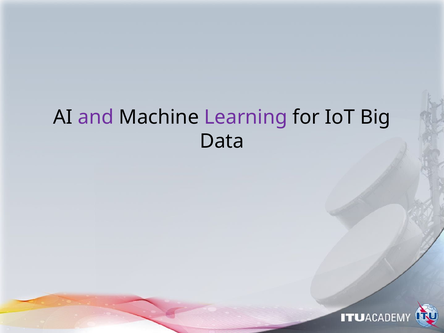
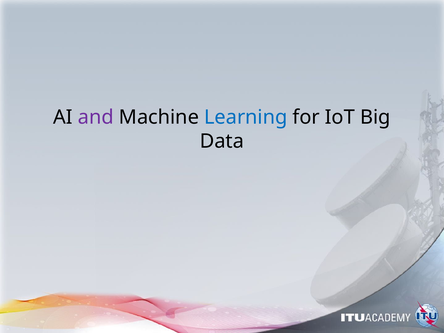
Learning colour: purple -> blue
